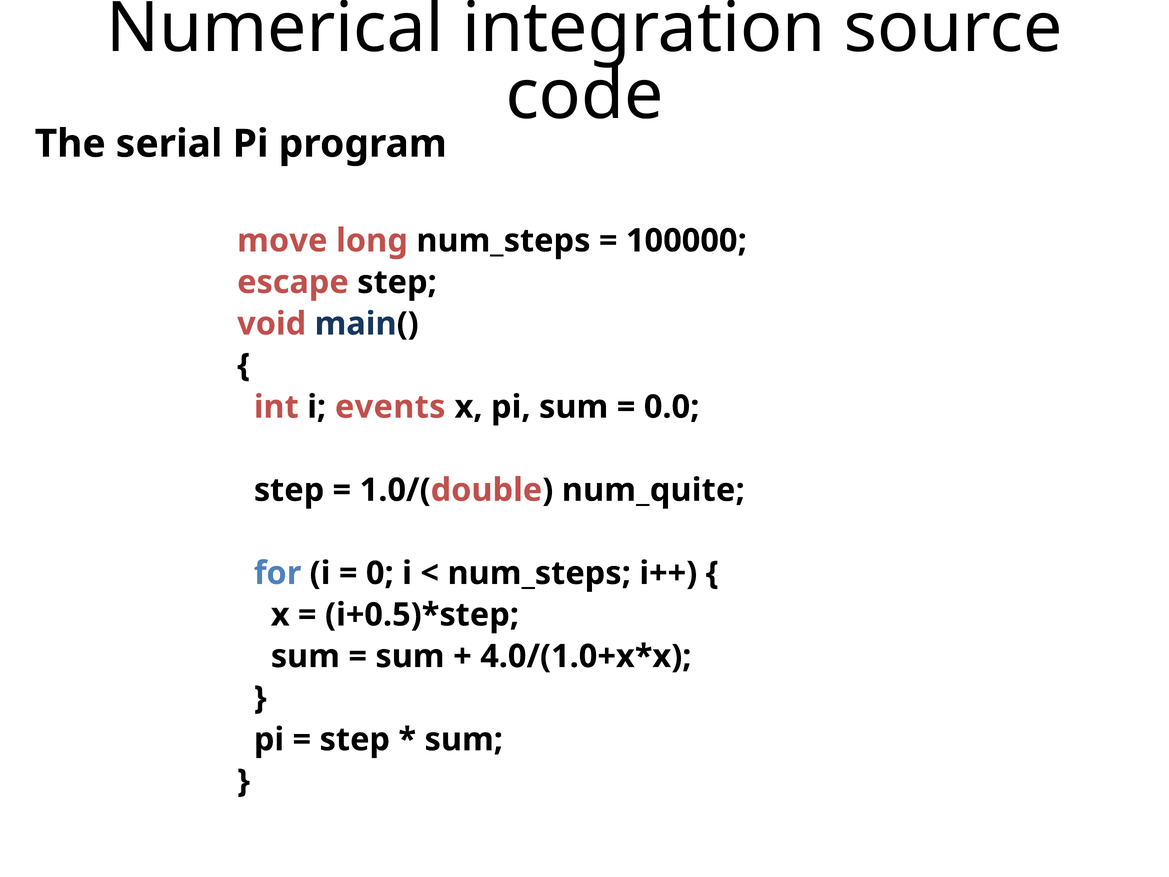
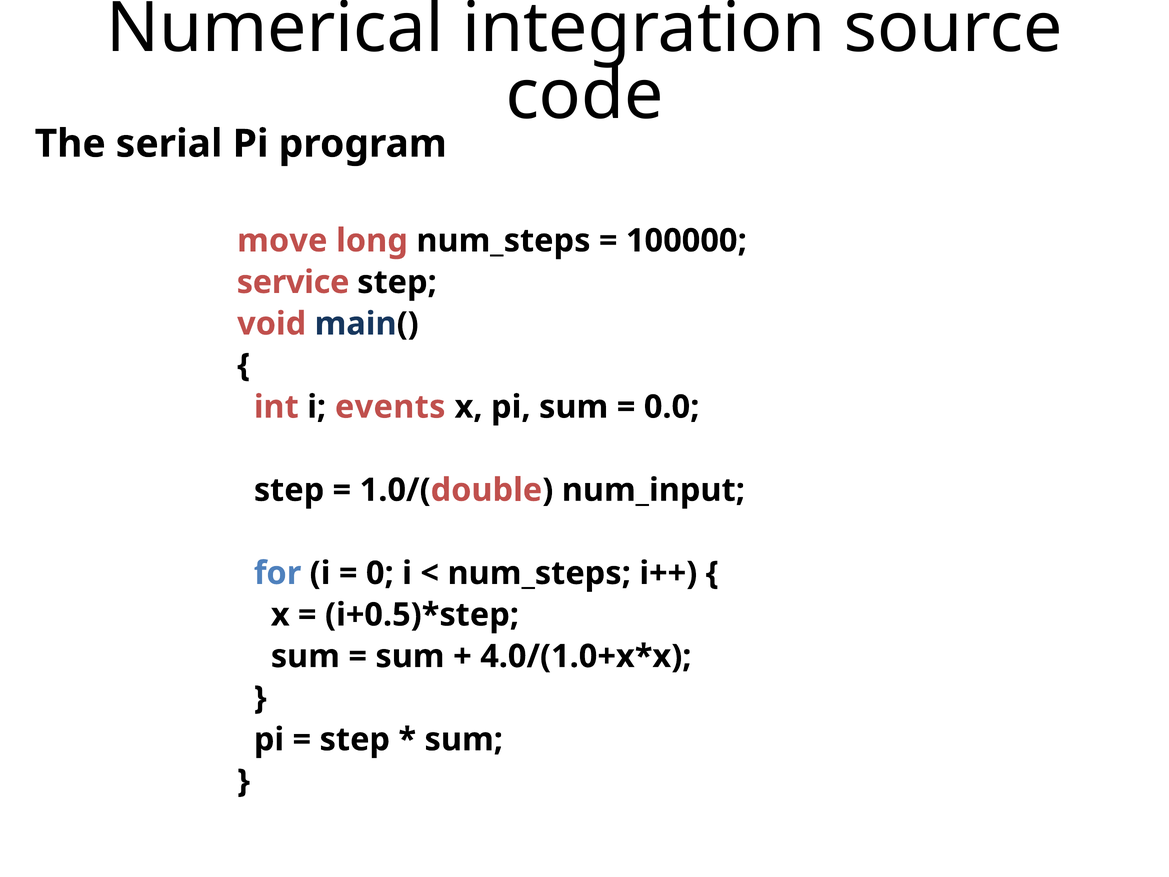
escape: escape -> service
num_quite: num_quite -> num_input
